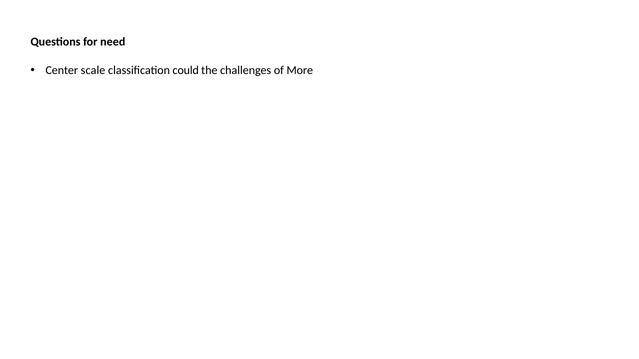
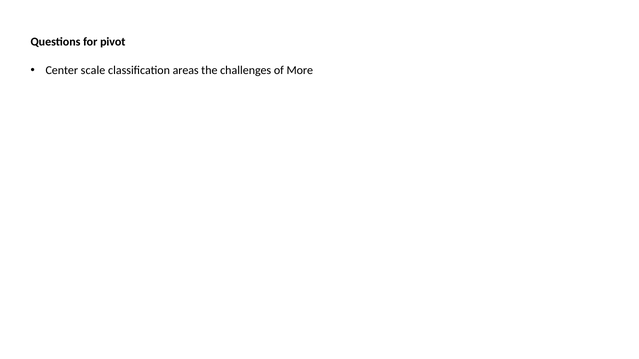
need: need -> pivot
could: could -> areas
